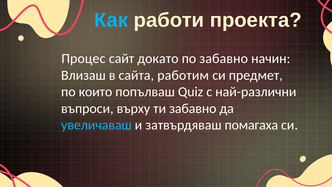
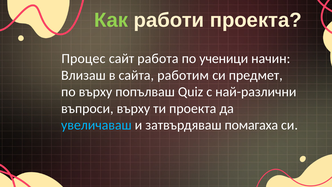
Как colour: light blue -> light green
докато: докато -> работа
по забавно: забавно -> ученици
по които: които -> върху
ти забавно: забавно -> проекта
